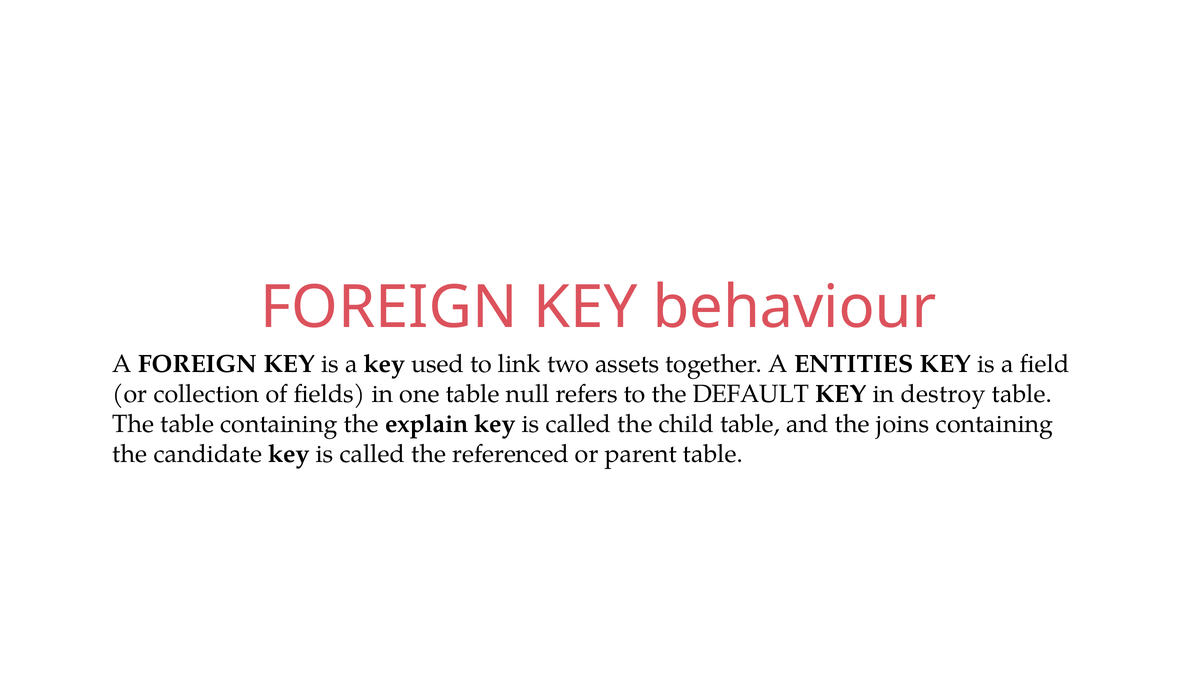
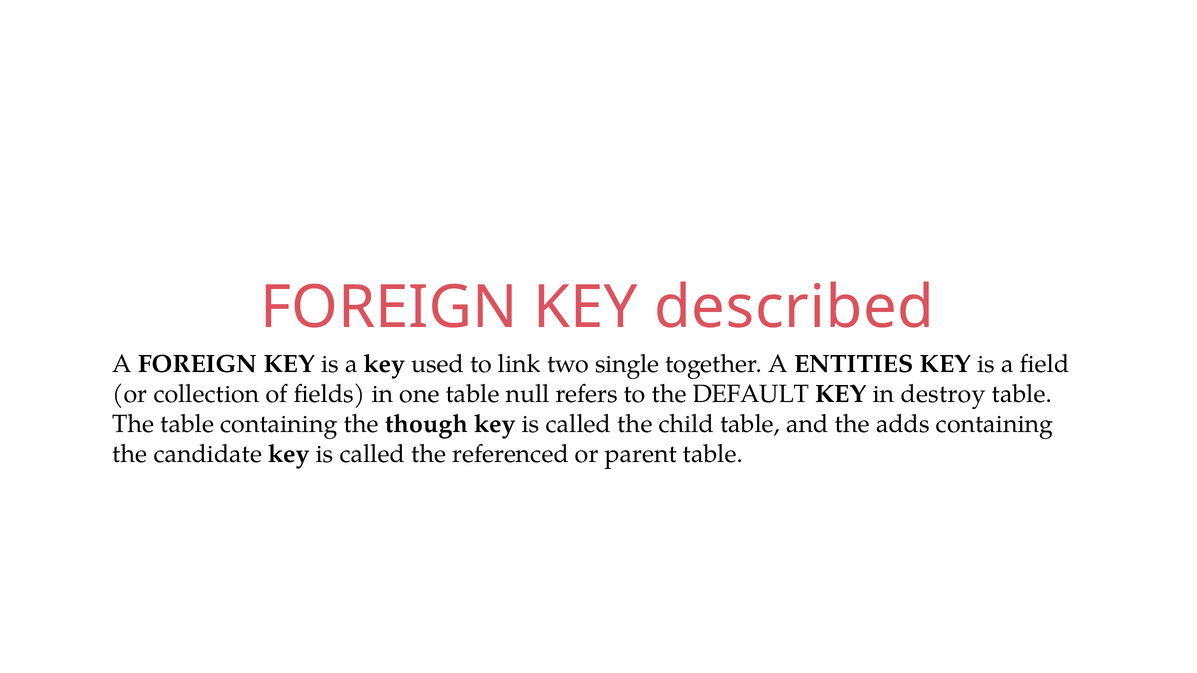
behaviour: behaviour -> described
assets: assets -> single
explain: explain -> though
joins: joins -> adds
